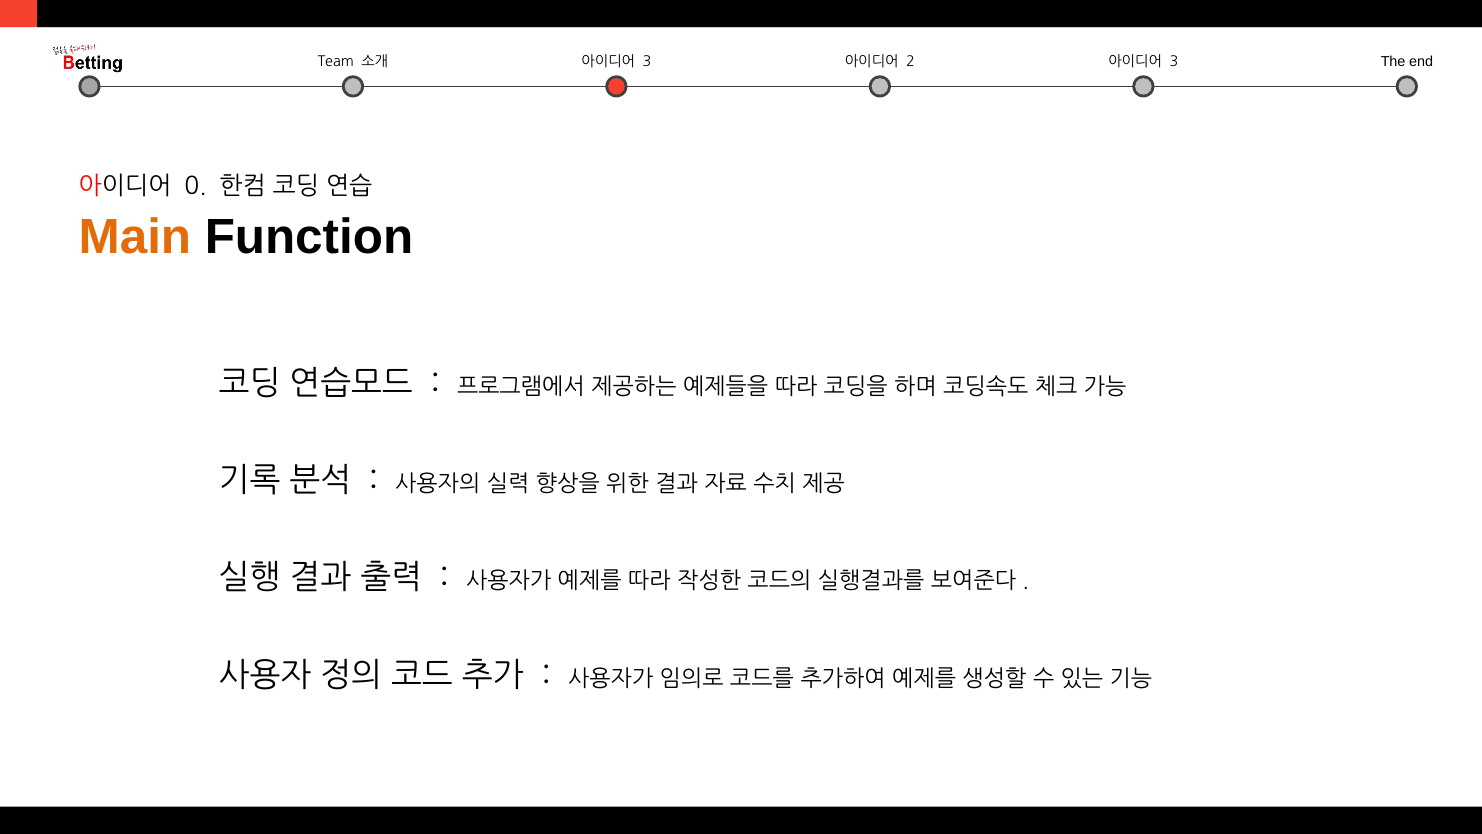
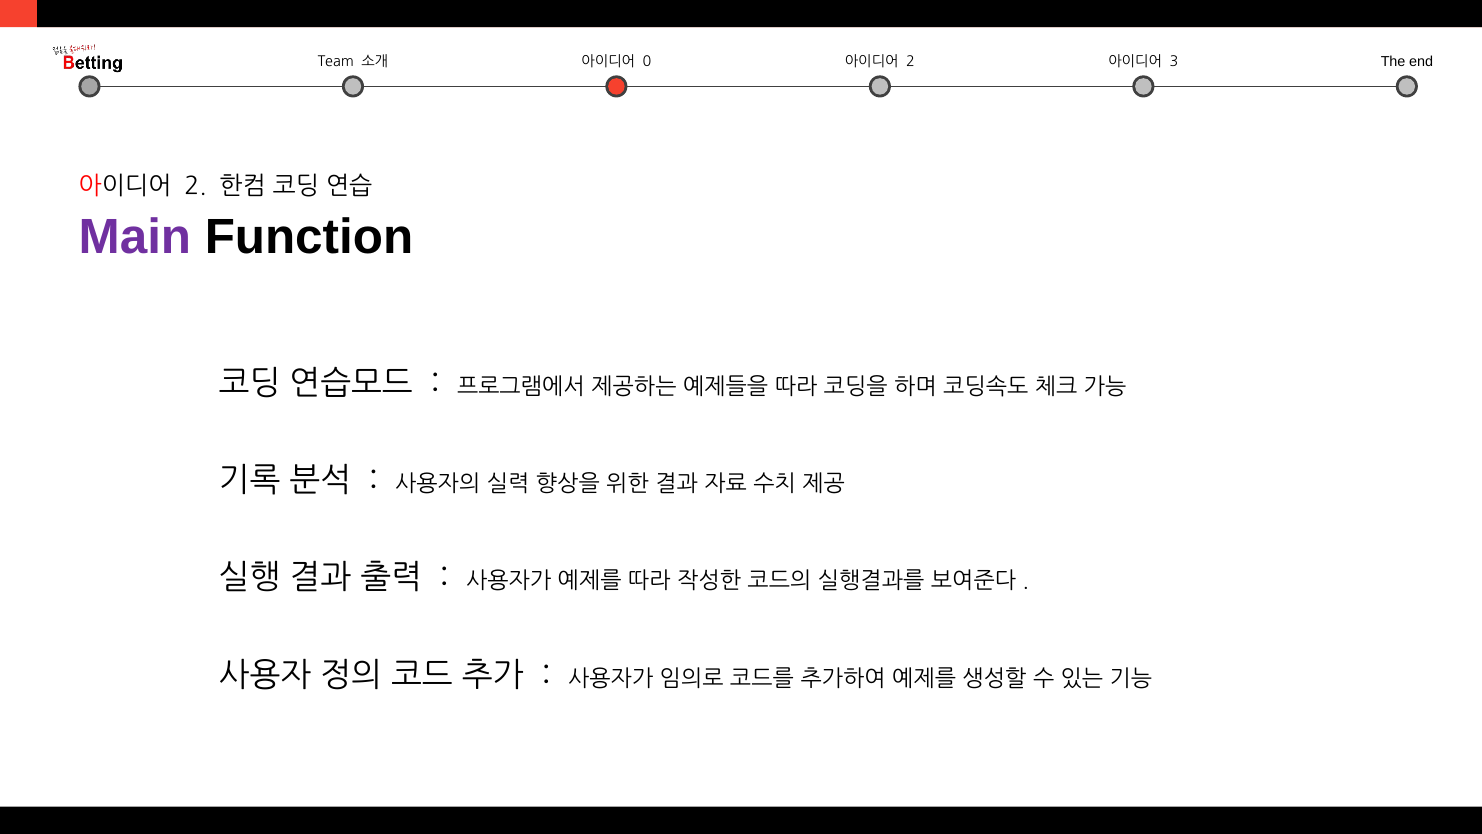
3 at (647, 61): 3 -> 0
0 at (196, 186): 0 -> 2
Main colour: orange -> purple
